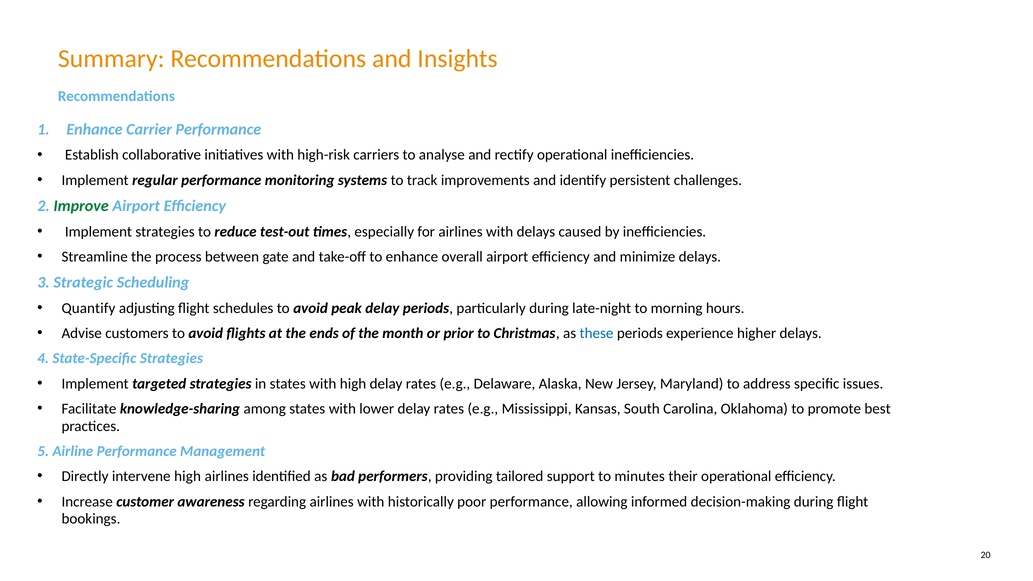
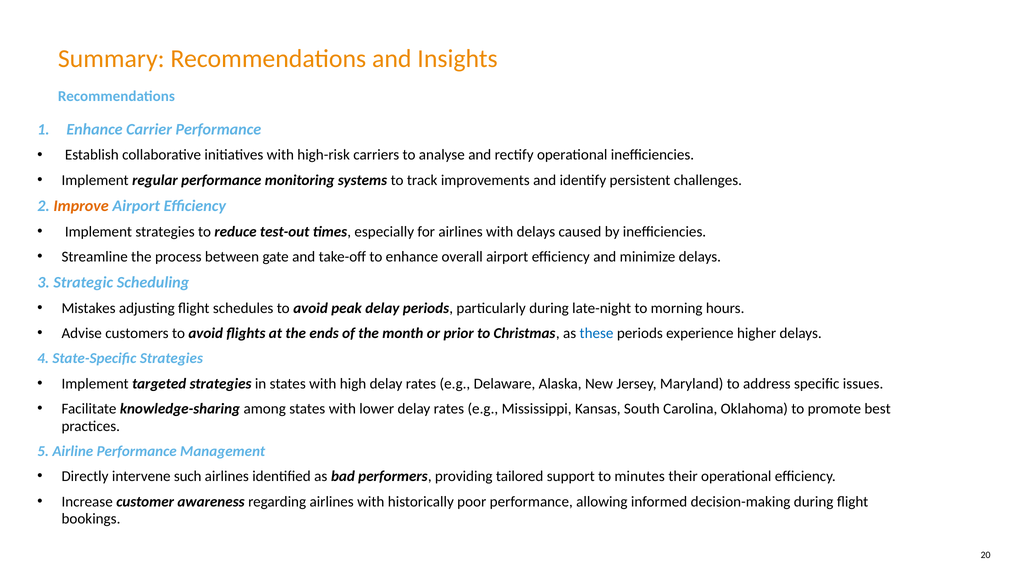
Improve colour: green -> orange
Quantify: Quantify -> Mistakes
intervene high: high -> such
